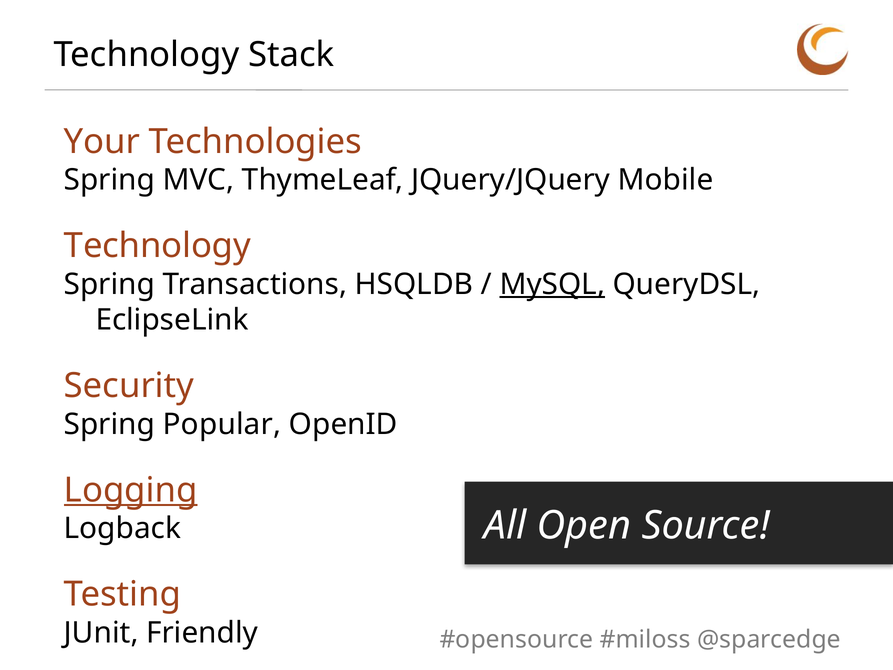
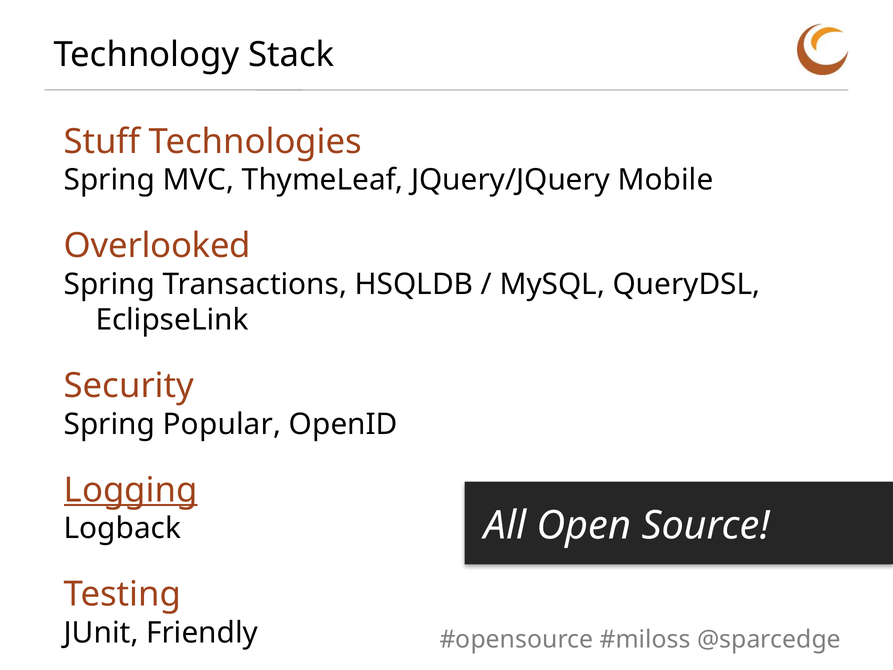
Your: Your -> Stuff
Technology at (157, 246): Technology -> Overlooked
MySQL underline: present -> none
